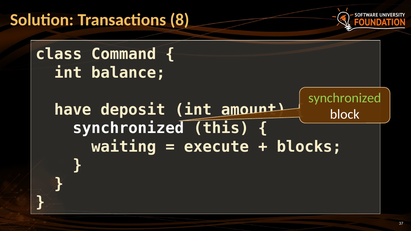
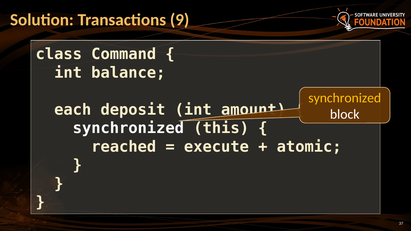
8: 8 -> 9
synchronized at (345, 98) colour: light green -> yellow
have: have -> each
waiting: waiting -> reached
blocks: blocks -> atomic
